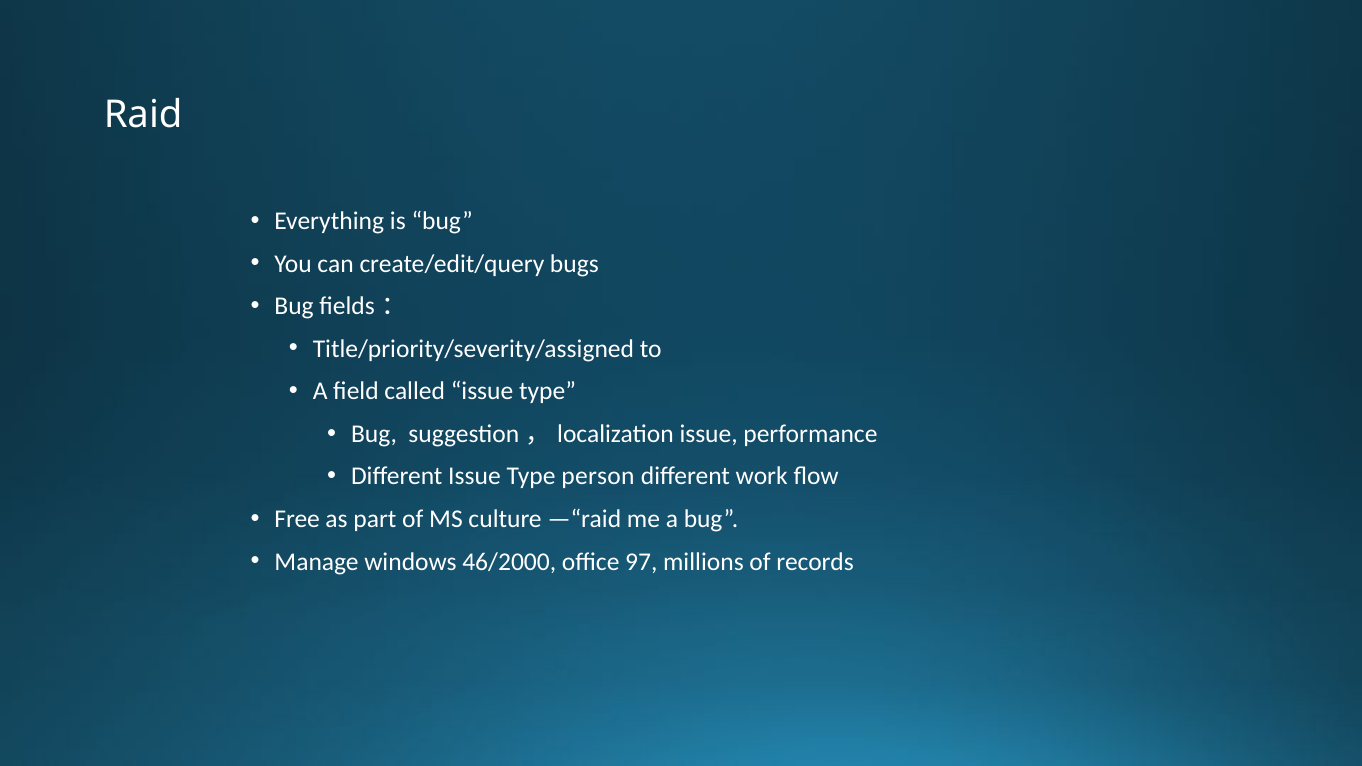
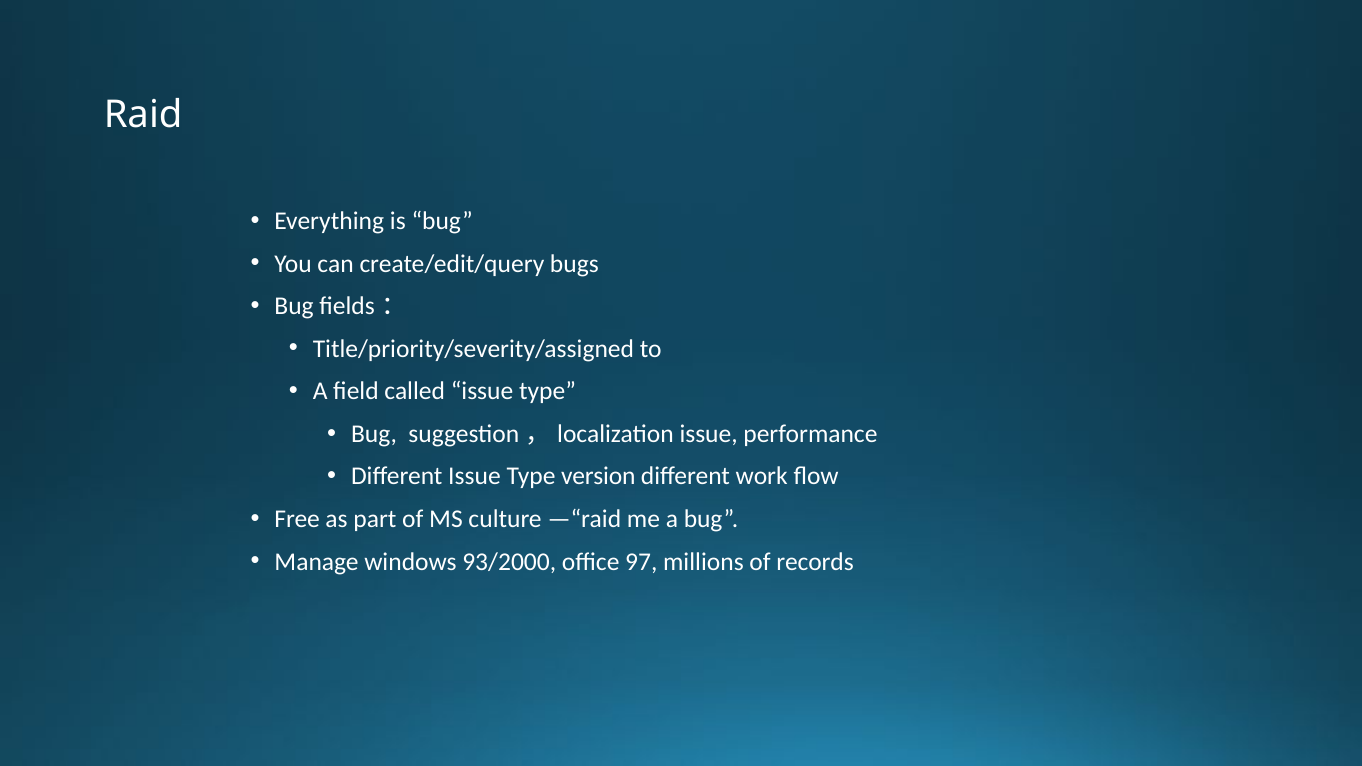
person: person -> version
46/2000: 46/2000 -> 93/2000
